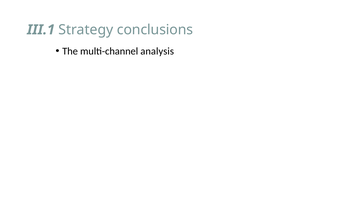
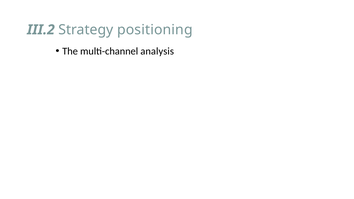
III.1: III.1 -> III.2
conclusions: conclusions -> positioning
